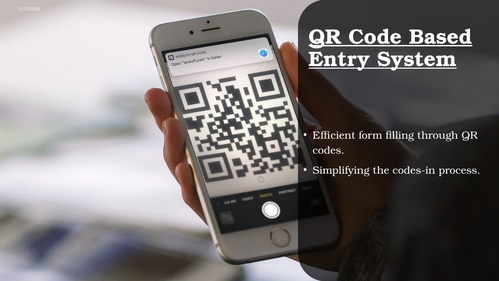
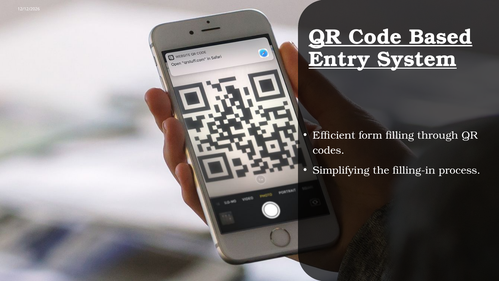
codes-in: codes-in -> filling-in
